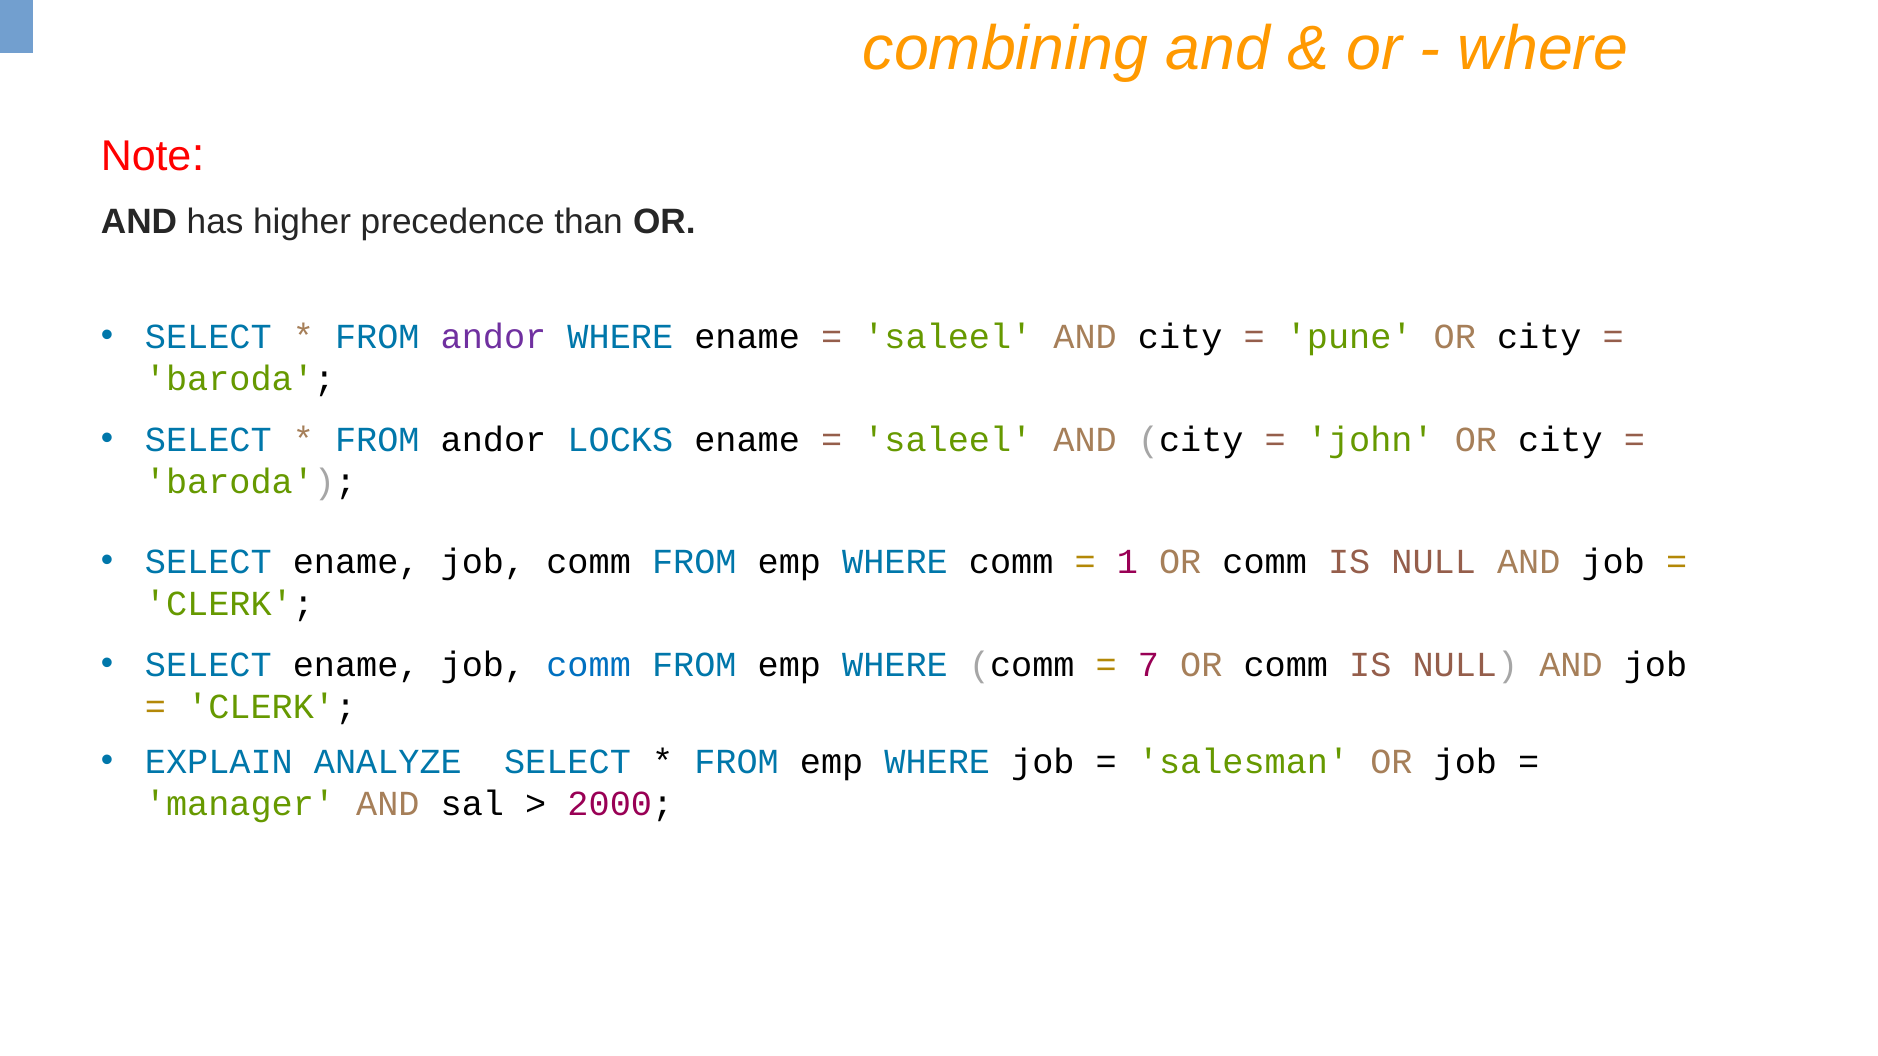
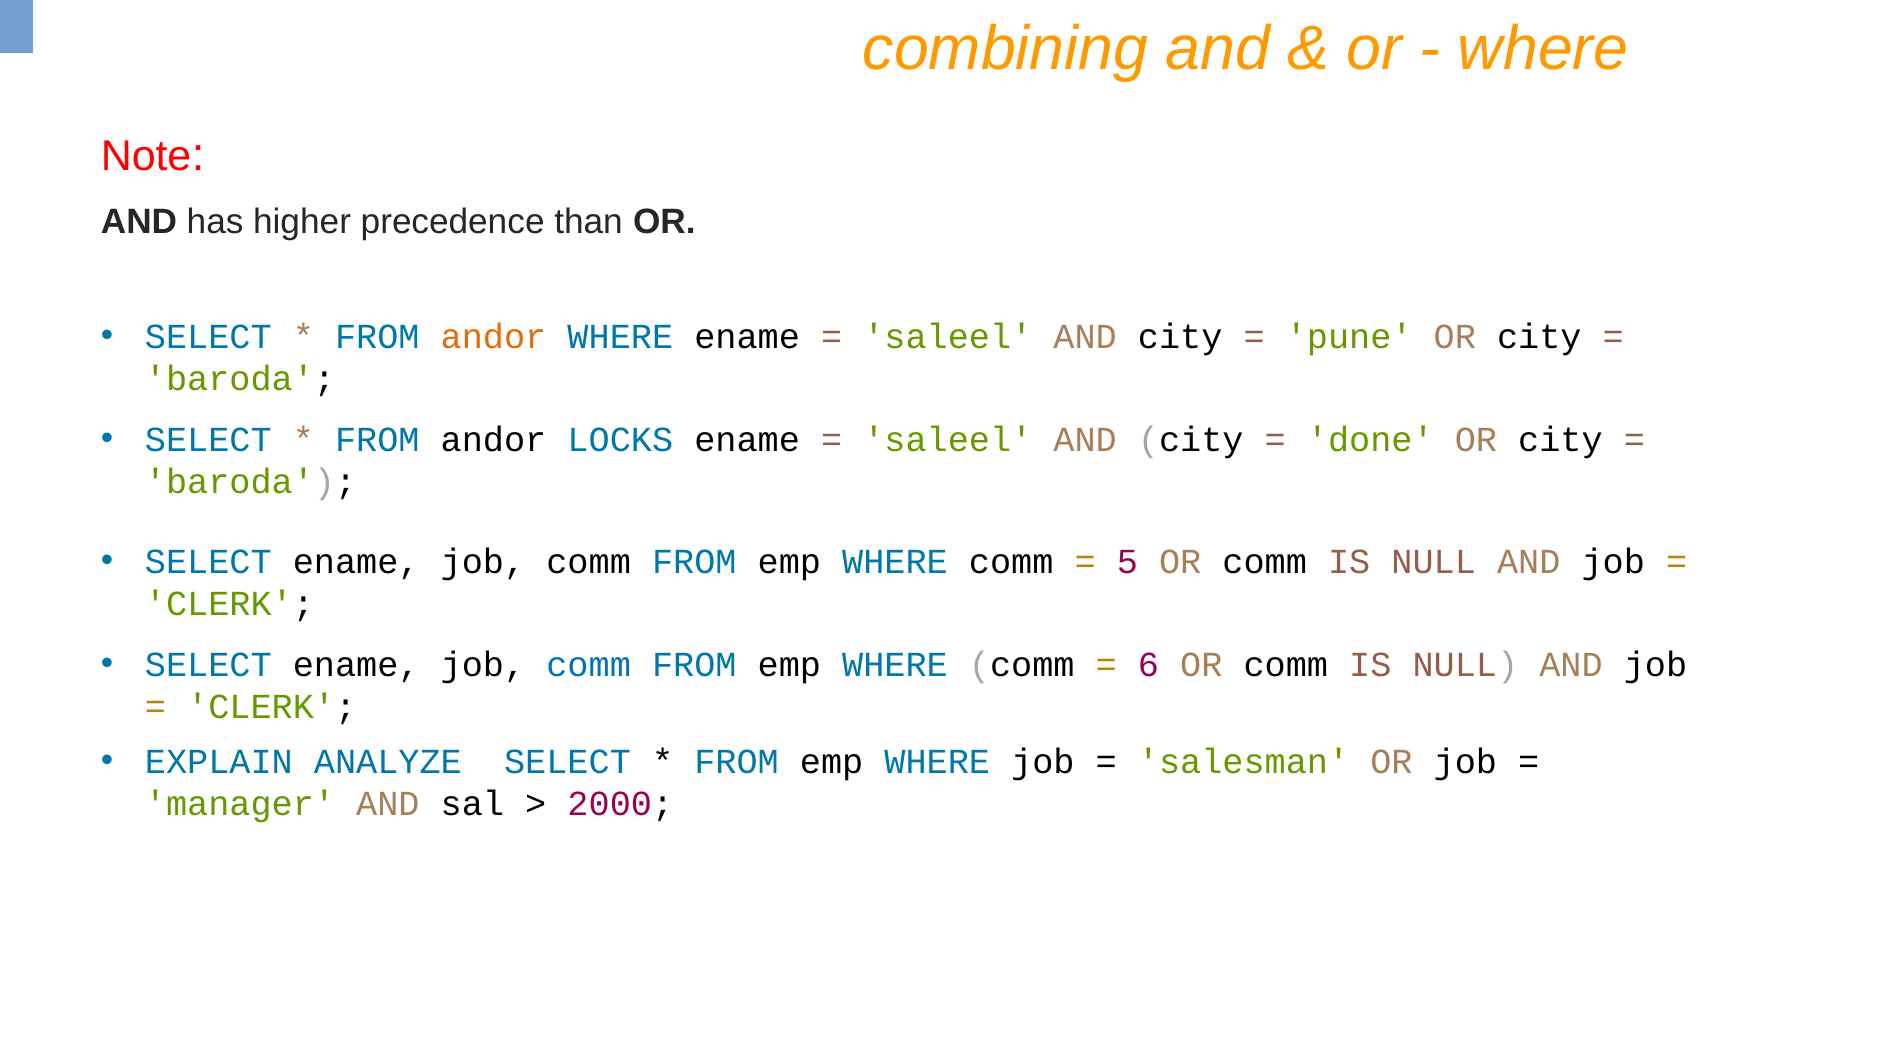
andor at (494, 337) colour: purple -> orange
john: john -> done
1: 1 -> 5
7: 7 -> 6
